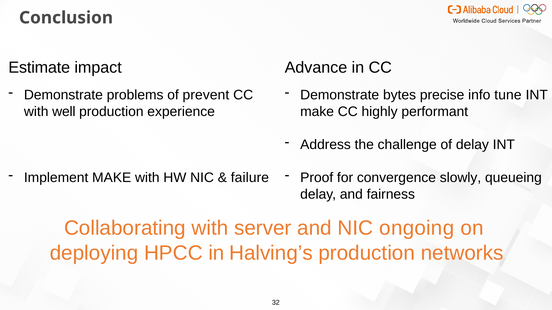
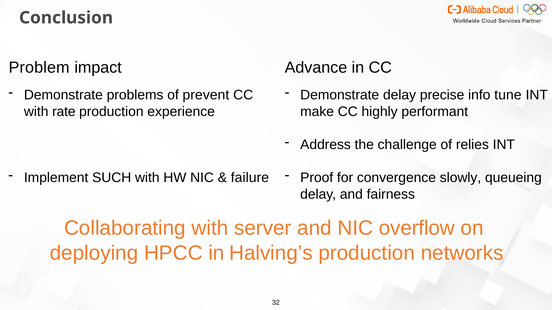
Estimate: Estimate -> Problem
Demonstrate bytes: bytes -> delay
well: well -> rate
of delay: delay -> relies
Implement MAKE: MAKE -> SUCH
ongoing: ongoing -> overflow
